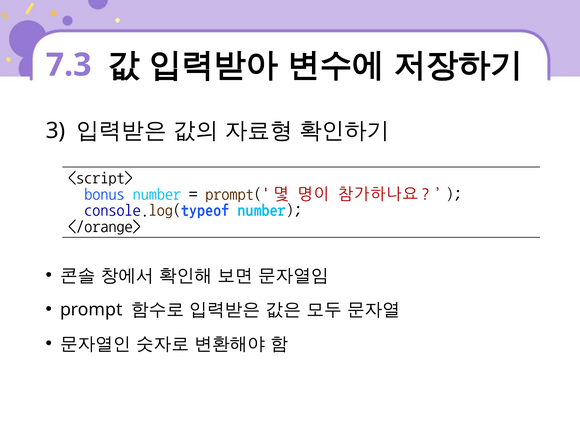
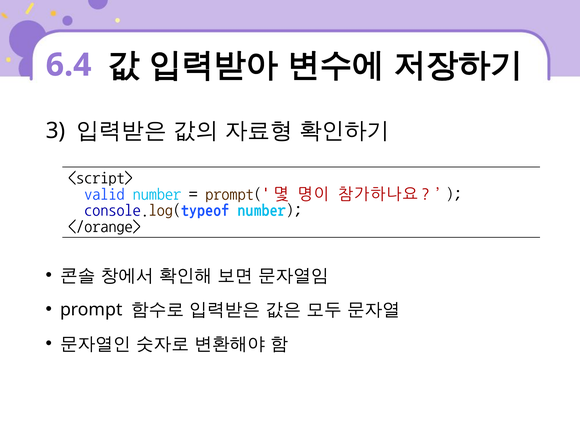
7.3: 7.3 -> 6.4
bonus: bonus -> valid
